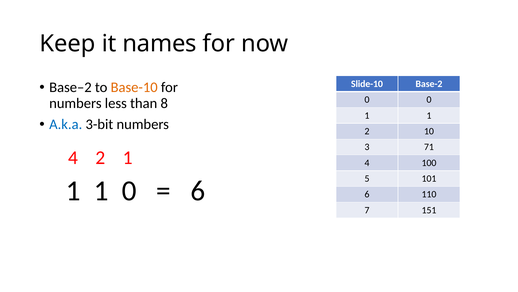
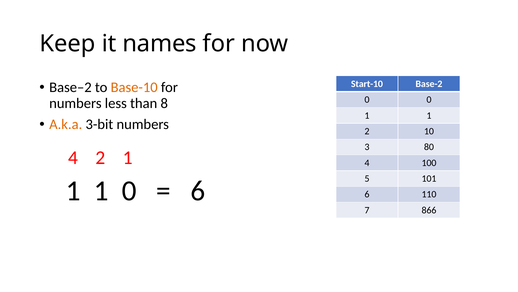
Slide-10: Slide-10 -> Start-10
A.k.a colour: blue -> orange
71: 71 -> 80
151: 151 -> 866
